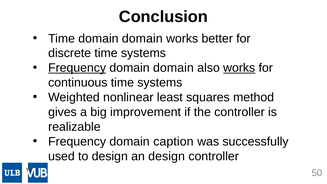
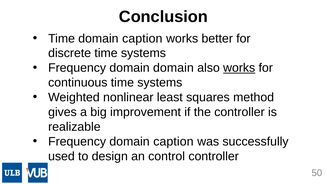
Time domain domain: domain -> caption
Frequency at (77, 68) underline: present -> none
an design: design -> control
